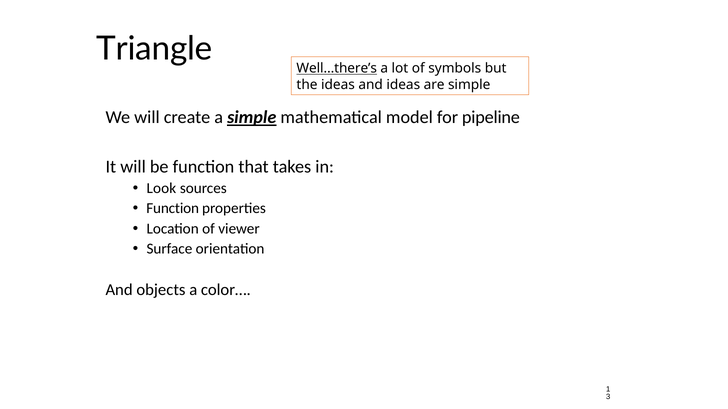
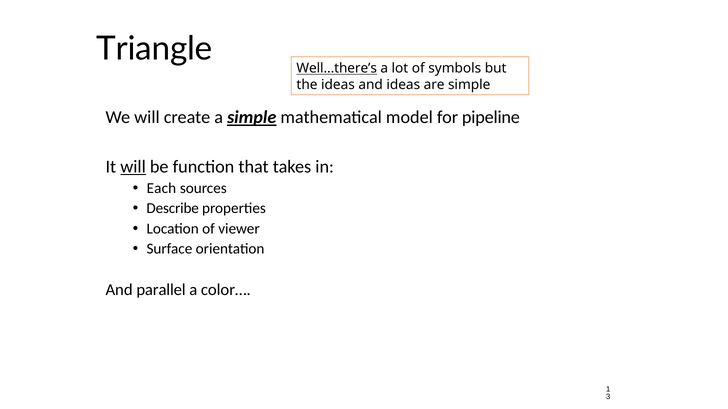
will at (133, 167) underline: none -> present
Look: Look -> Each
Function at (173, 209): Function -> Describe
objects: objects -> parallel
